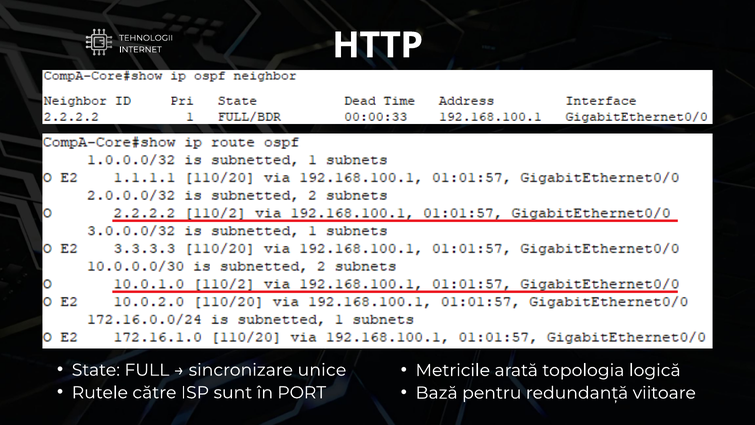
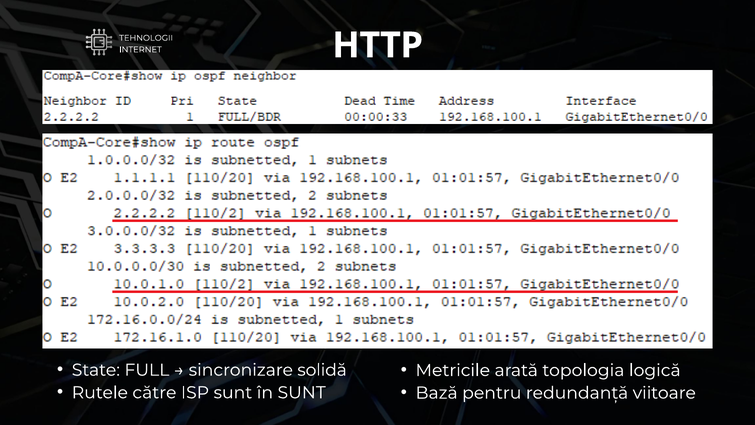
unice: unice -> solidă
în PORT: PORT -> SUNT
